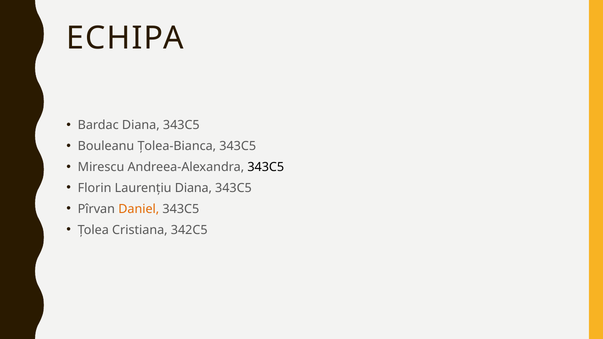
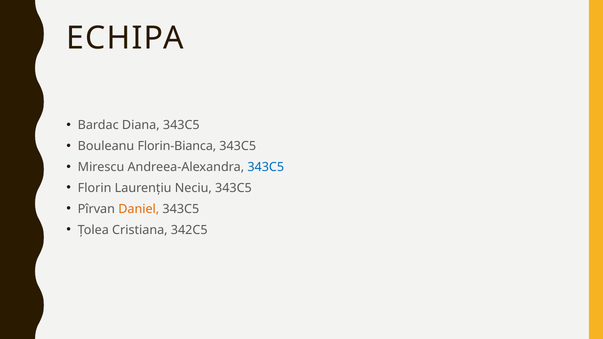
Țolea-Bianca: Țolea-Bianca -> Florin-Bianca
343C5 at (266, 167) colour: black -> blue
Laurențiu Diana: Diana -> Neciu
